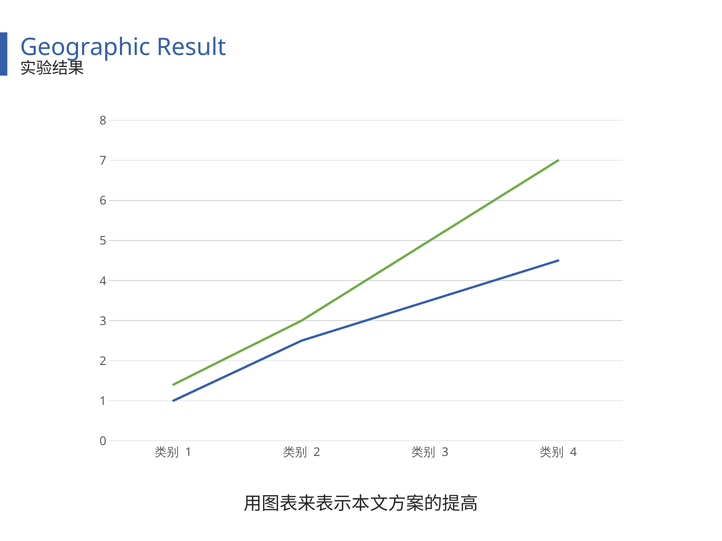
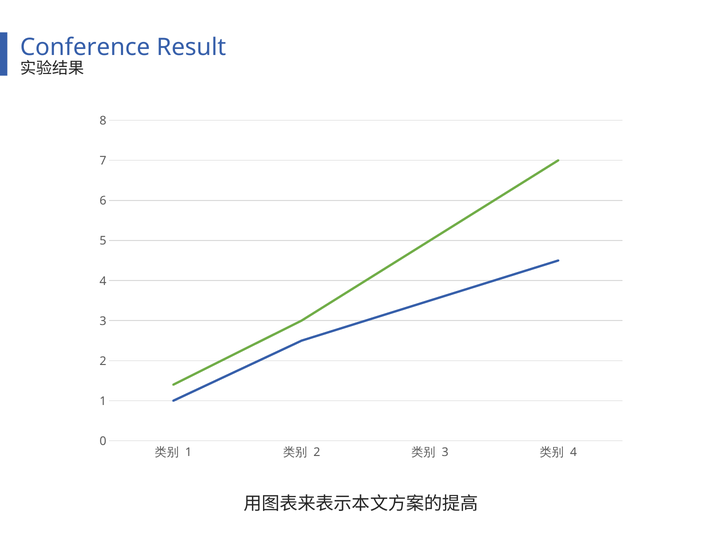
Geographic: Geographic -> Conference
